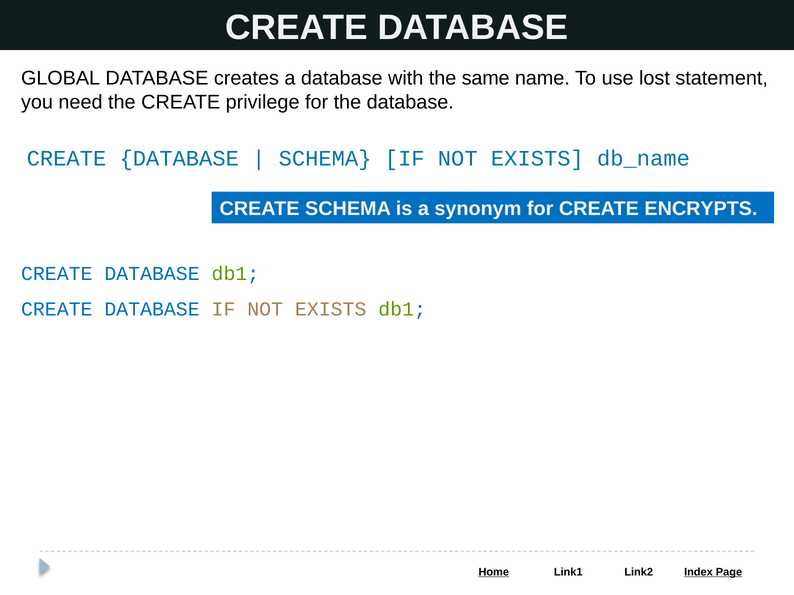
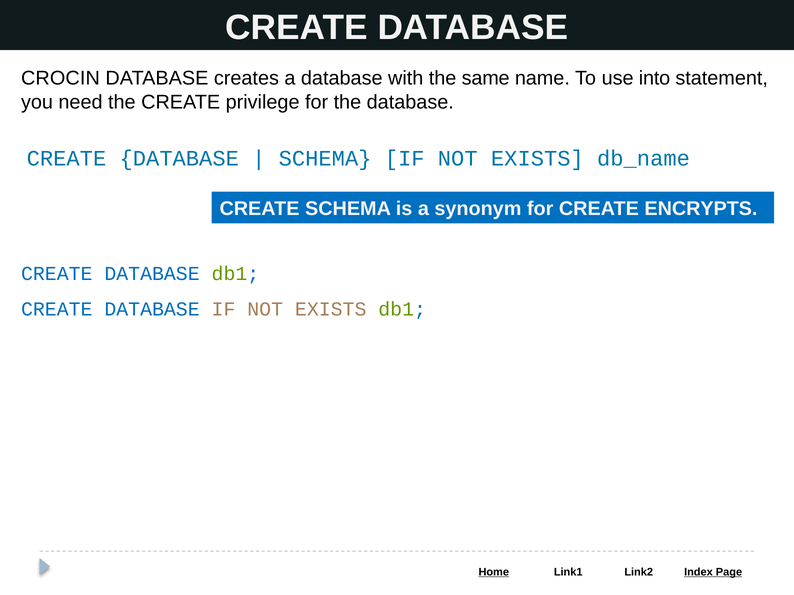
GLOBAL: GLOBAL -> CROCIN
lost: lost -> into
